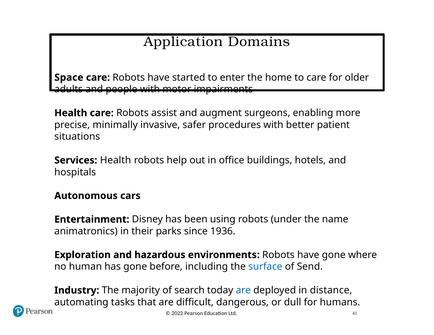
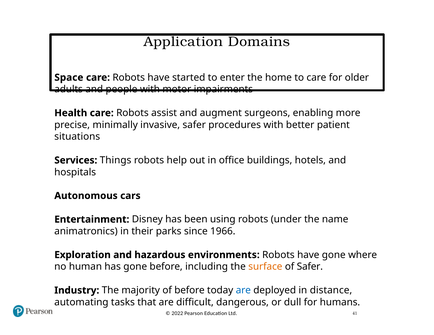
Services Health: Health -> Things
1936: 1936 -> 1966
surface colour: blue -> orange
of Send: Send -> Safer
of search: search -> before
